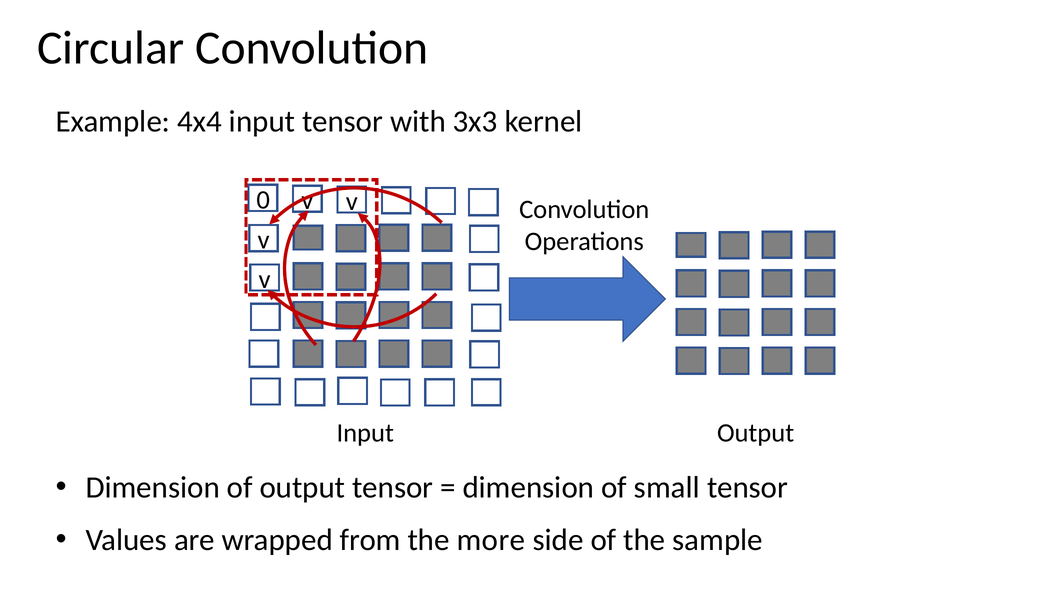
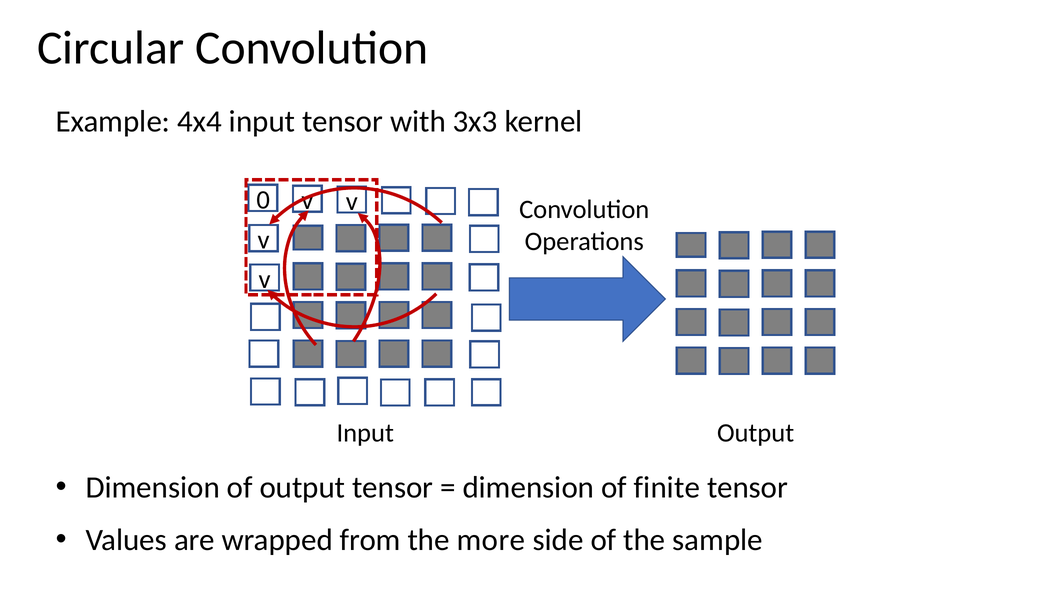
small: small -> finite
